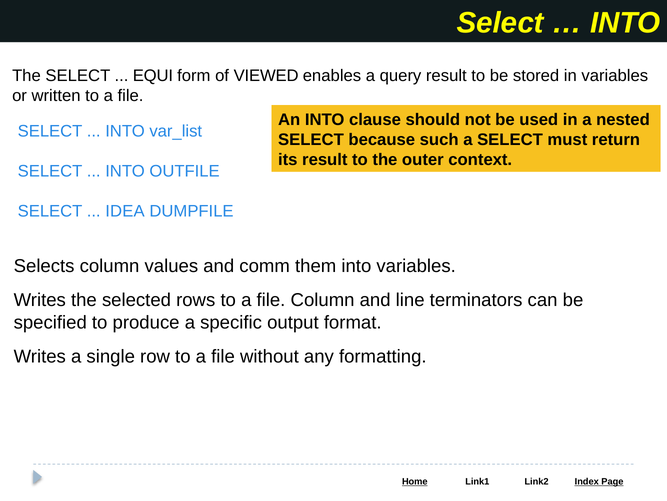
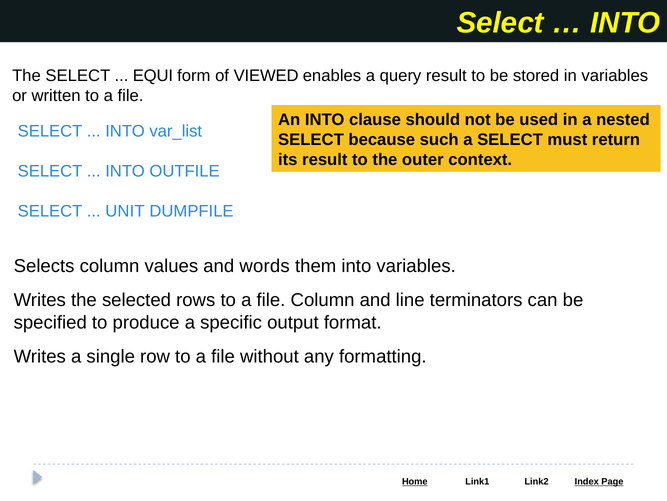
IDEA: IDEA -> UNIT
comm: comm -> words
